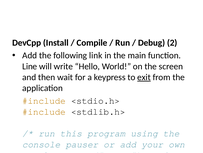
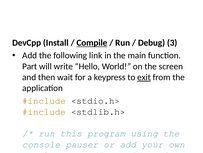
Compile underline: none -> present
2: 2 -> 3
Line: Line -> Part
